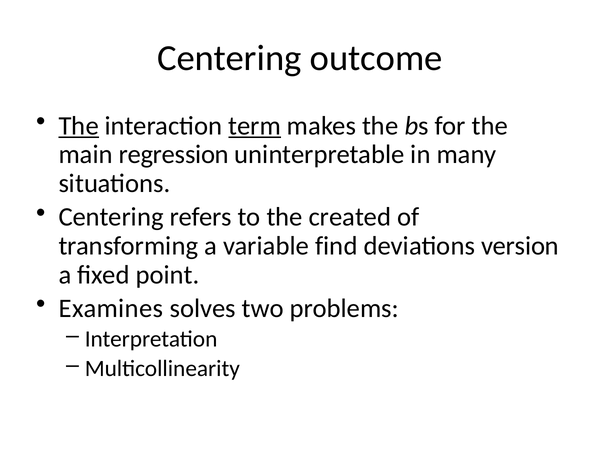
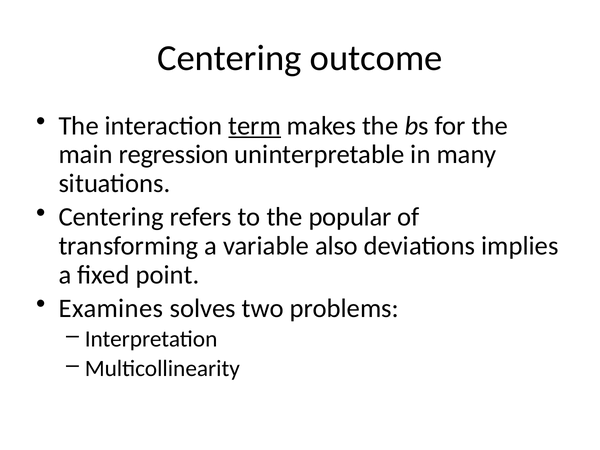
The at (79, 126) underline: present -> none
created: created -> popular
find: find -> also
version: version -> implies
